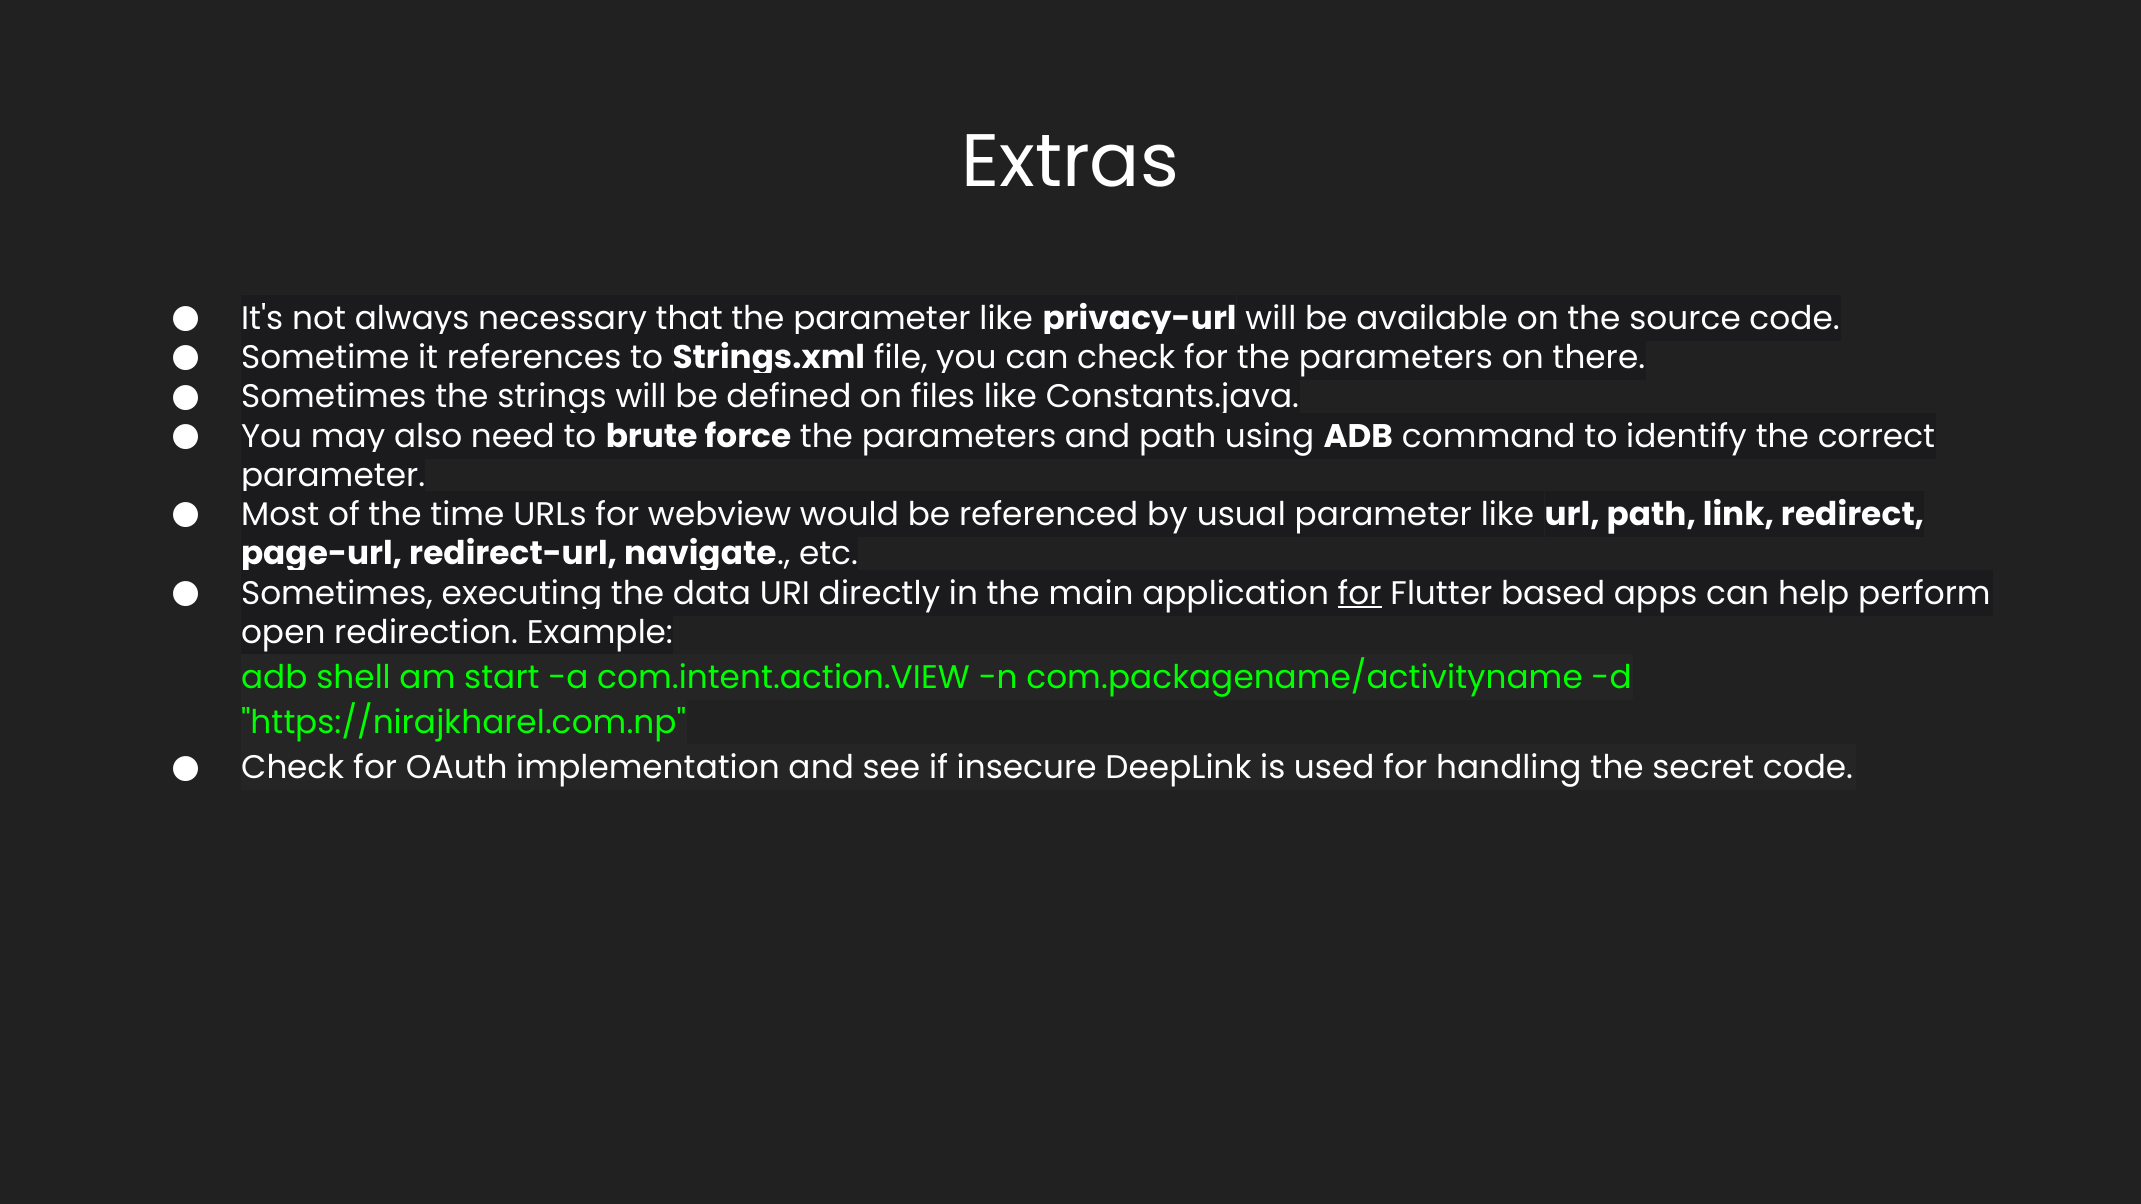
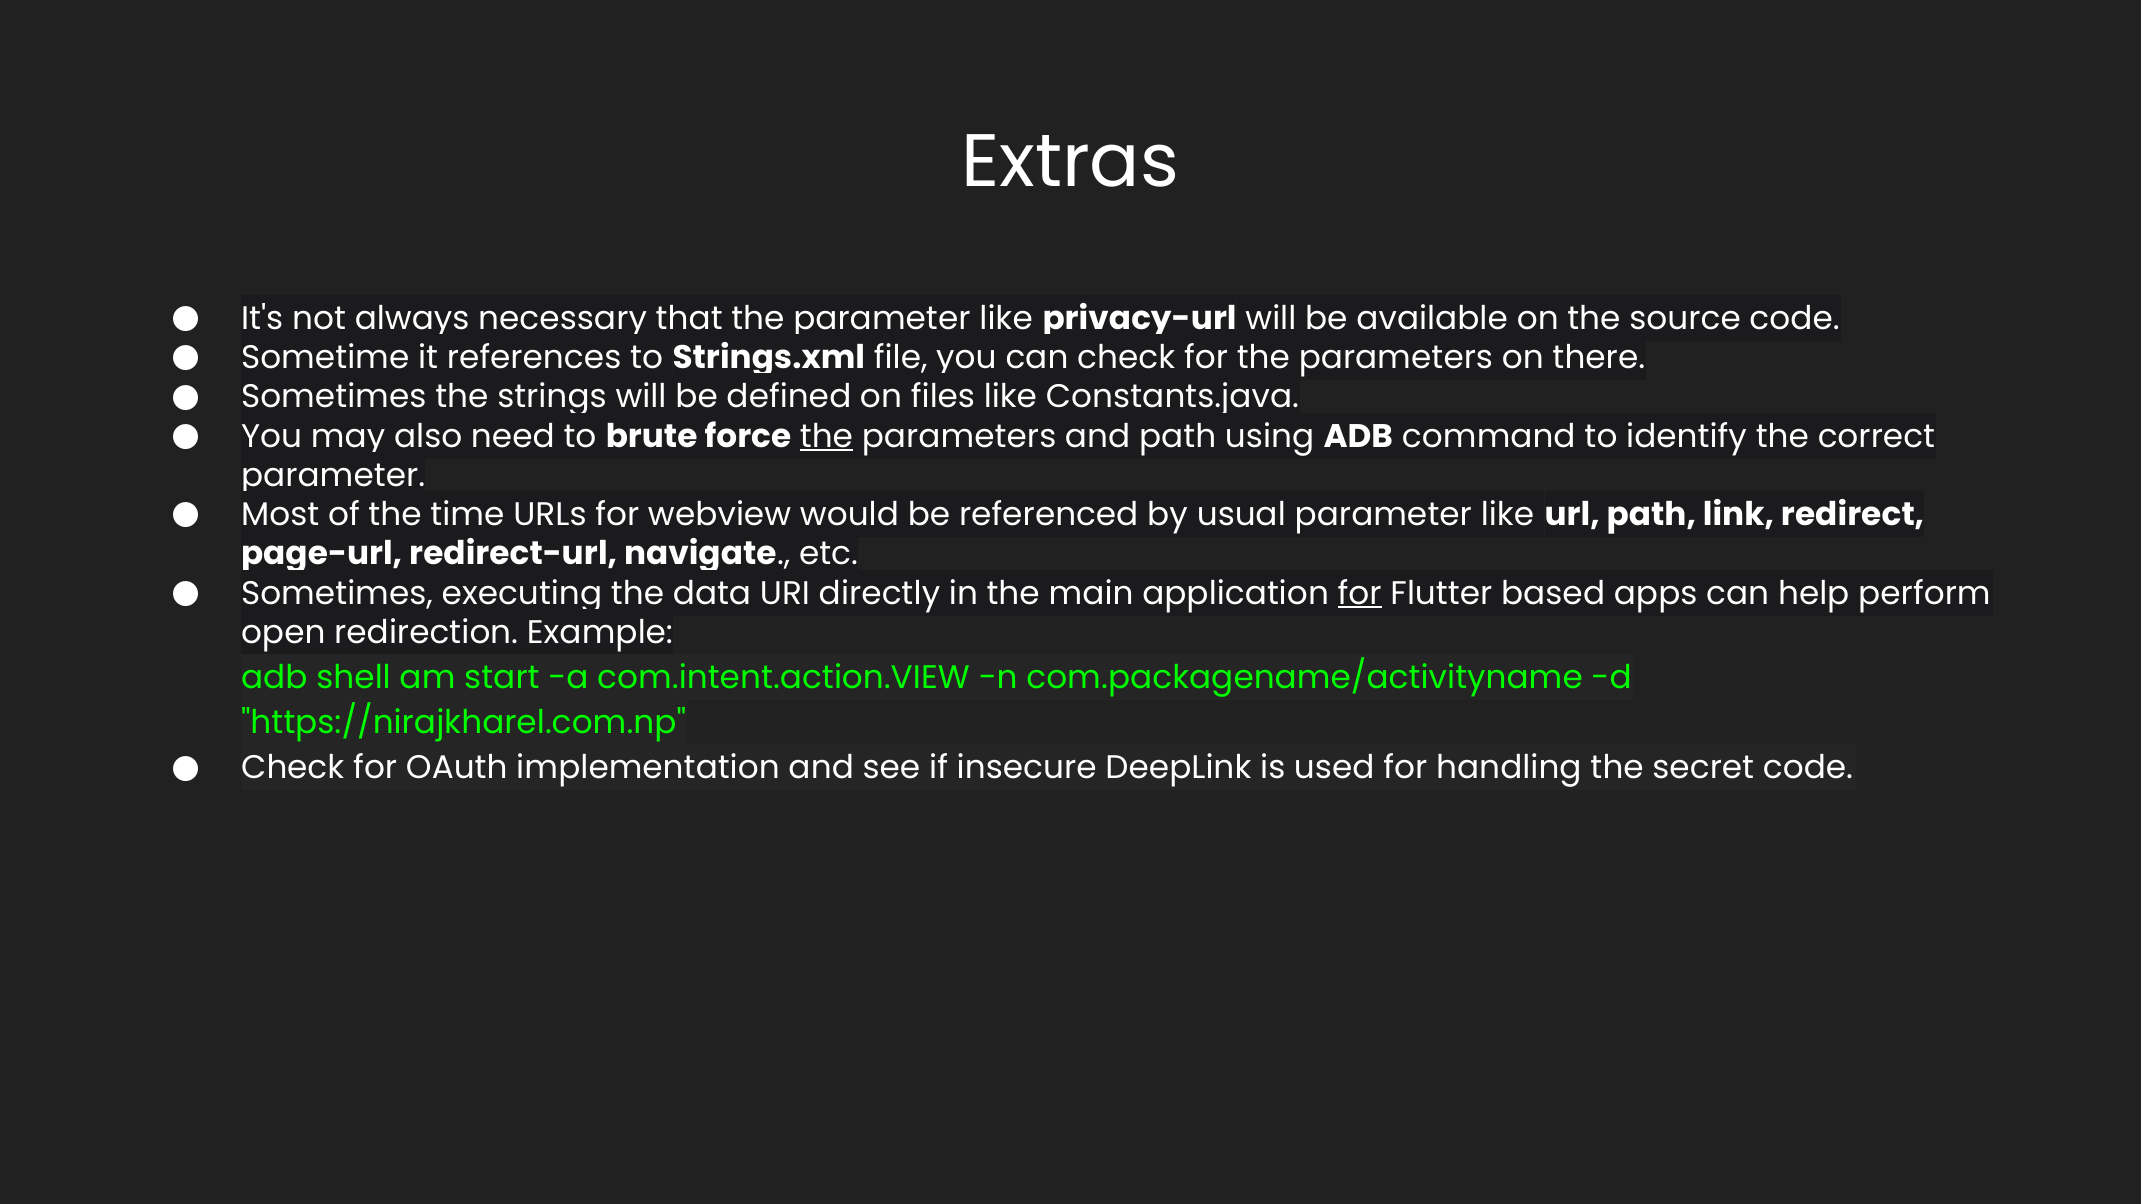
the at (826, 436) underline: none -> present
